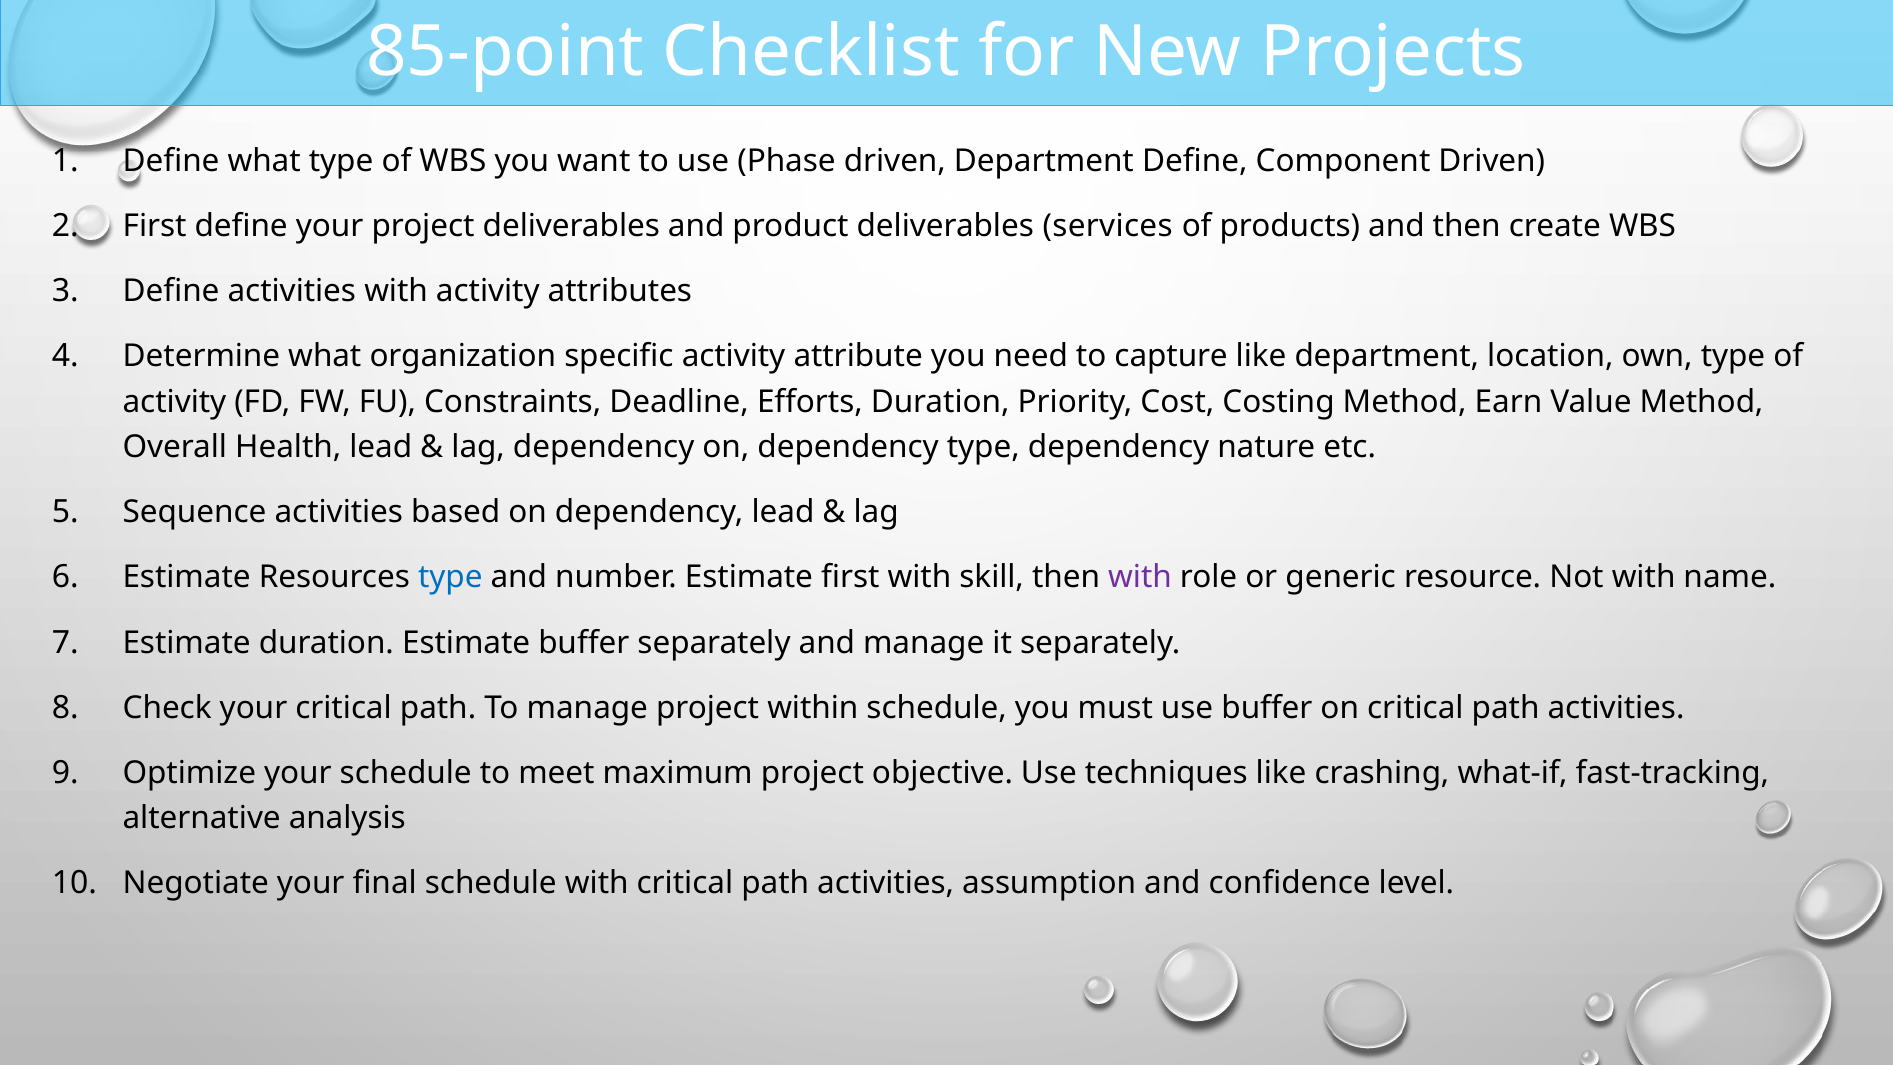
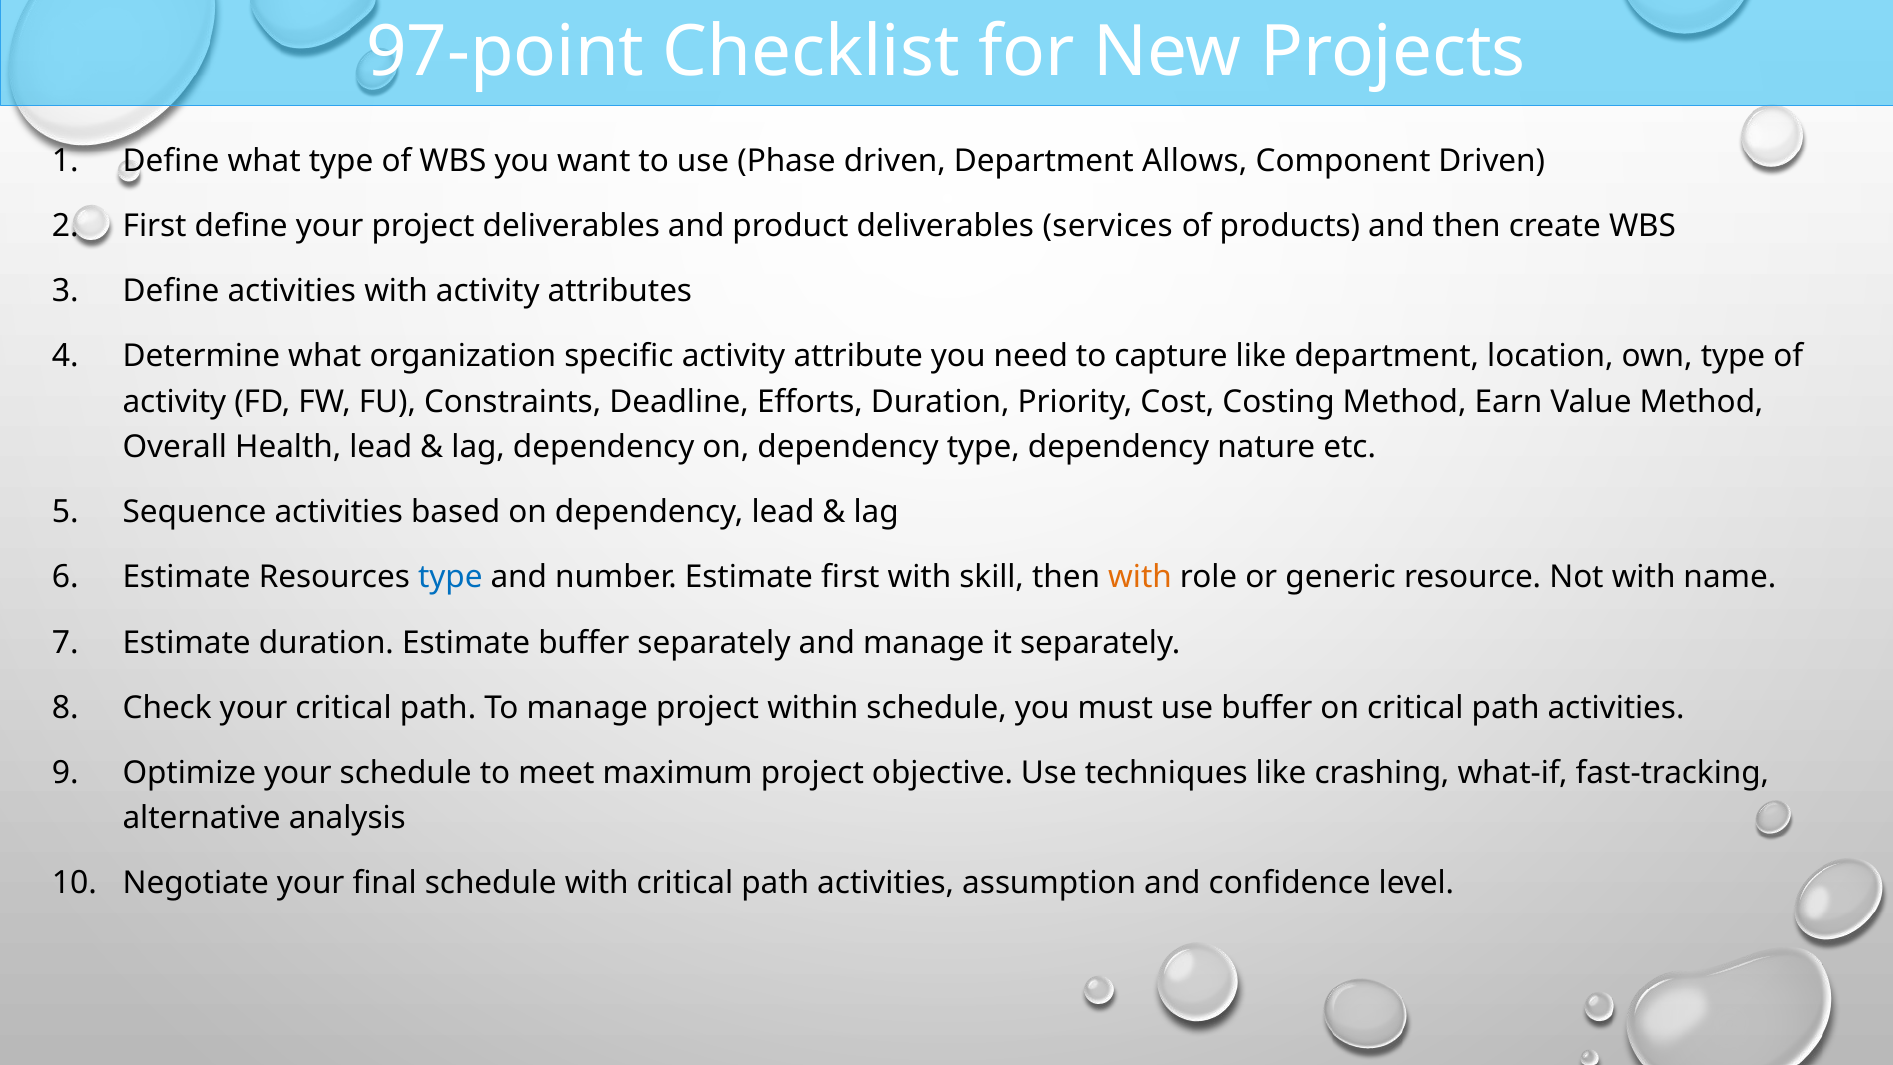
85-point: 85-point -> 97-point
Department Define: Define -> Allows
with at (1140, 577) colour: purple -> orange
